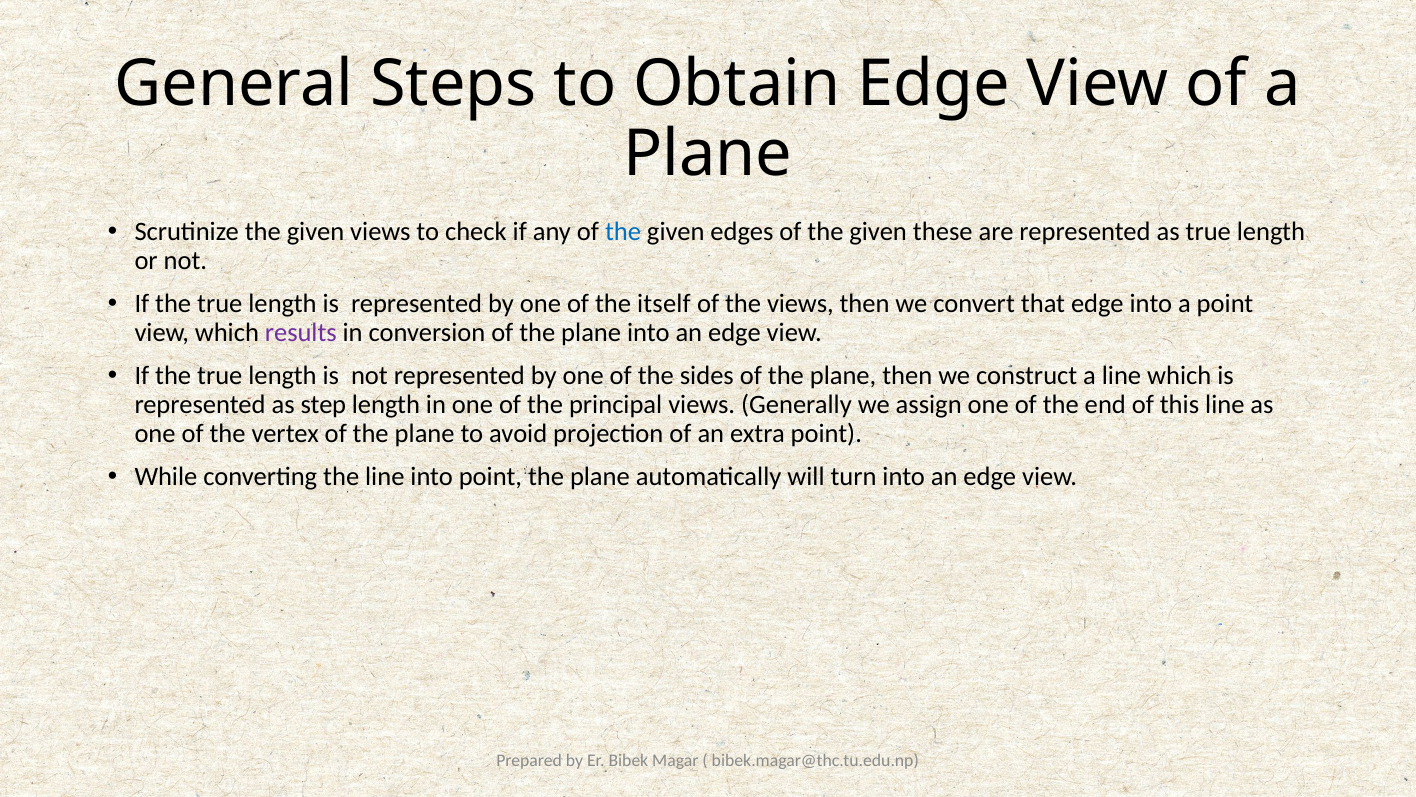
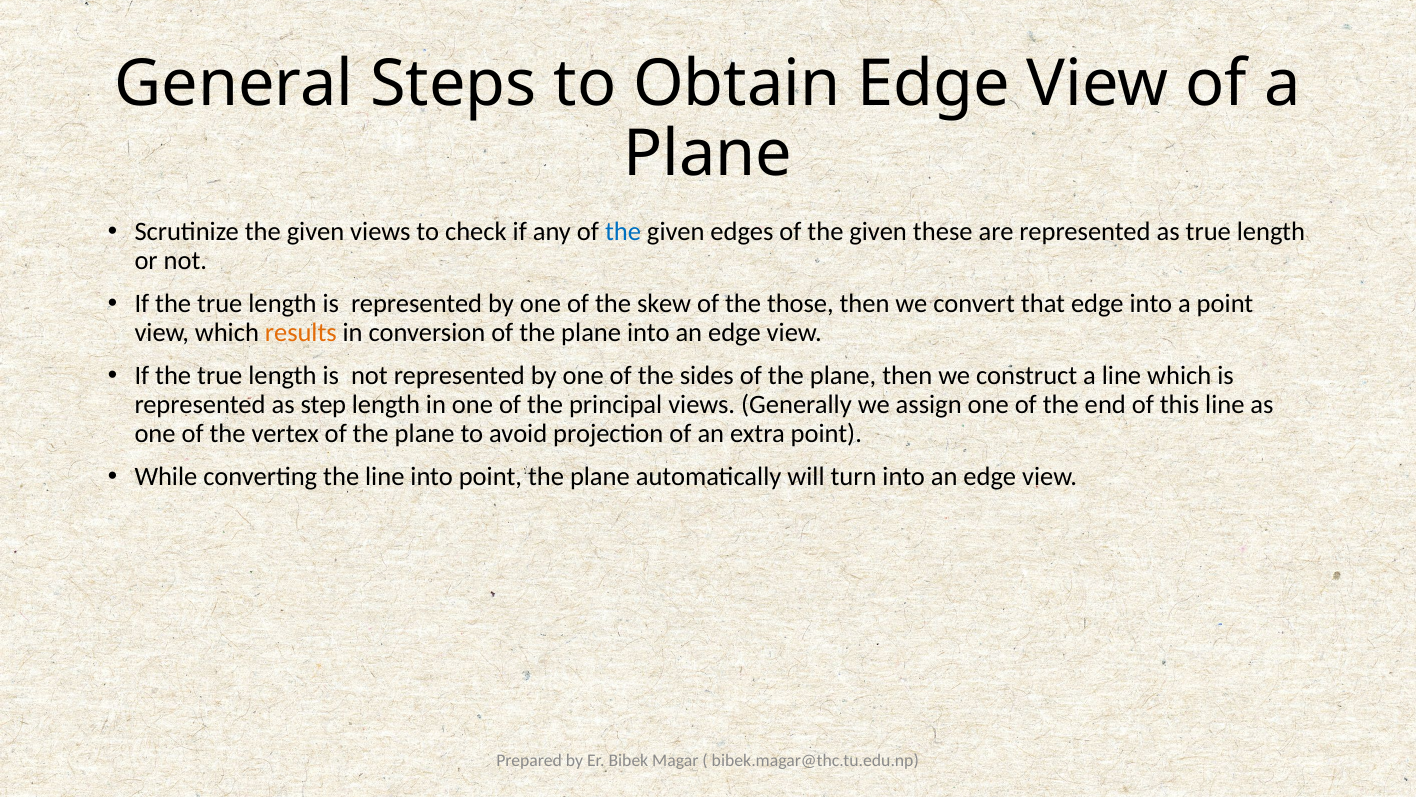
itself: itself -> skew
the views: views -> those
results colour: purple -> orange
